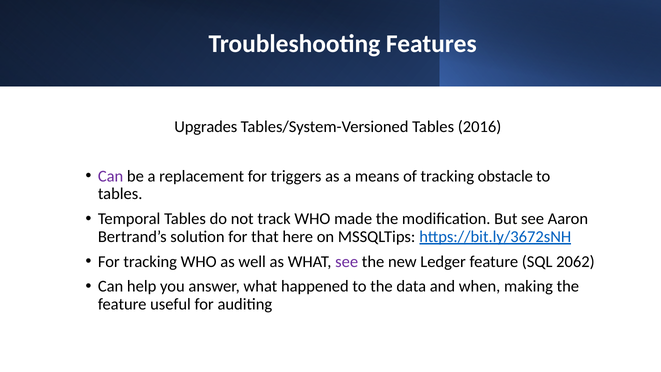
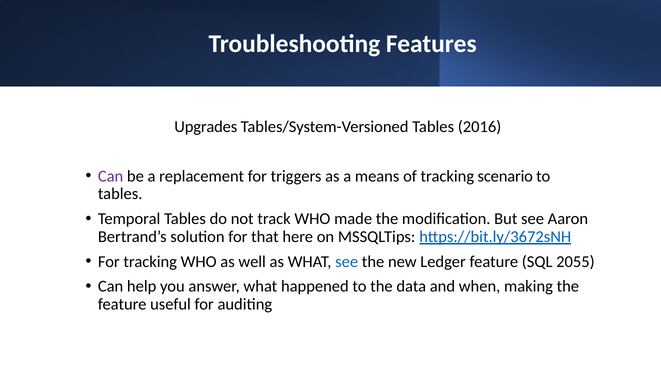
obstacle: obstacle -> scenario
see at (347, 262) colour: purple -> blue
2062: 2062 -> 2055
